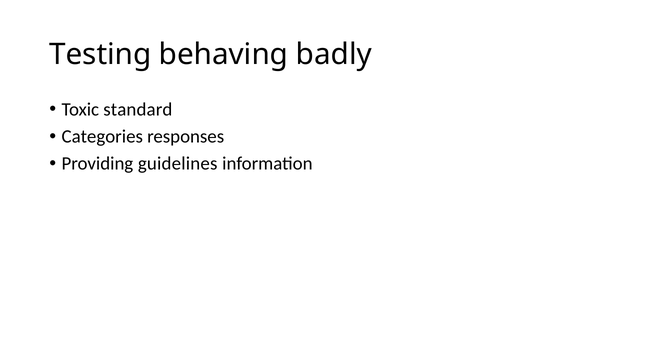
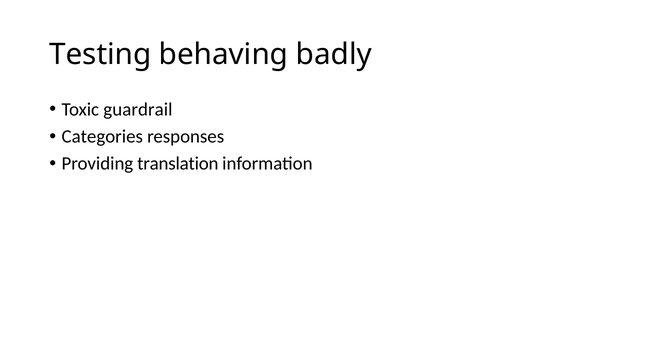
standard: standard -> guardrail
guidelines: guidelines -> translation
